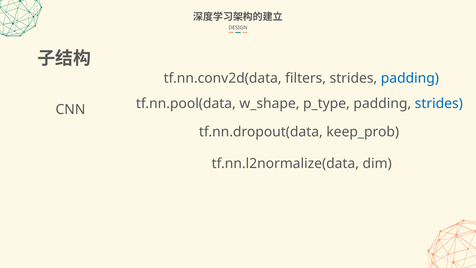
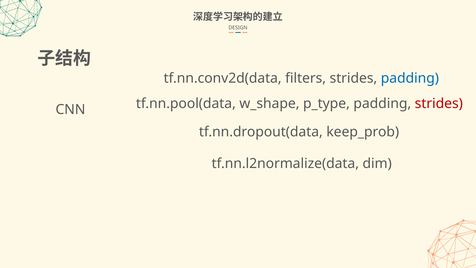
strides at (439, 103) colour: blue -> red
